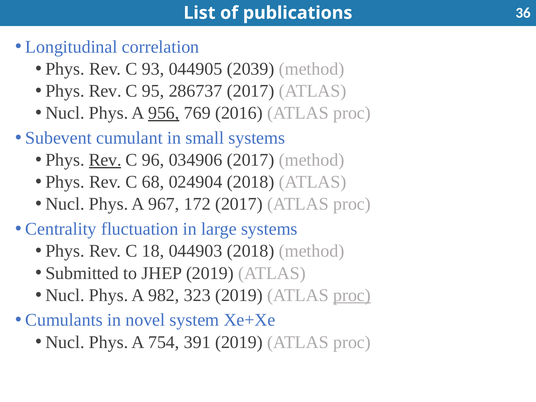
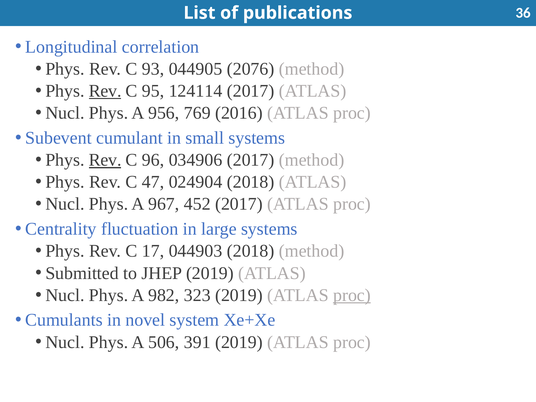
2039: 2039 -> 2076
Rev at (105, 91) underline: none -> present
286737: 286737 -> 124114
956 underline: present -> none
68: 68 -> 47
172: 172 -> 452
18: 18 -> 17
754: 754 -> 506
